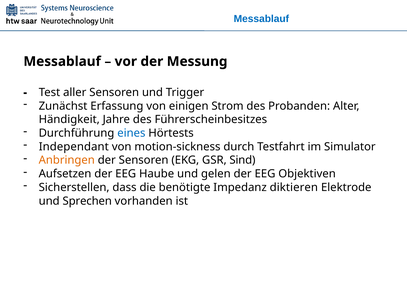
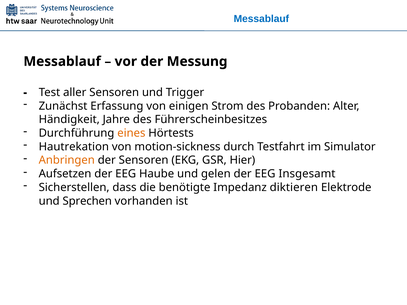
eines colour: blue -> orange
Independant: Independant -> Hautrekation
Sind: Sind -> Hier
Objektiven: Objektiven -> Insgesamt
